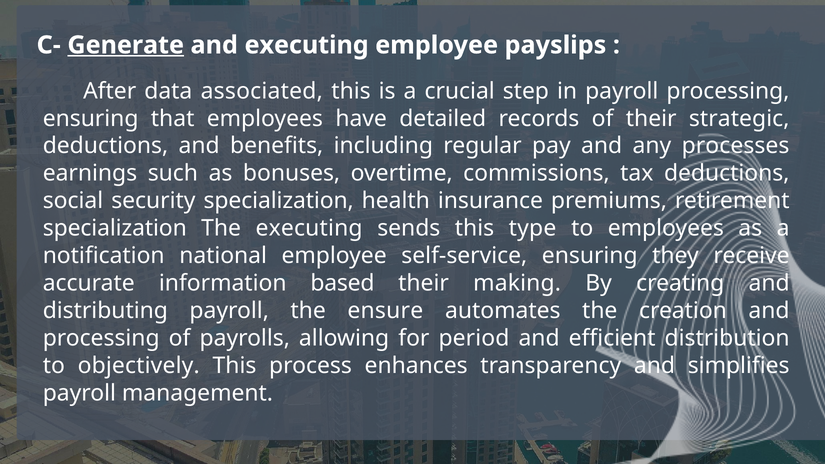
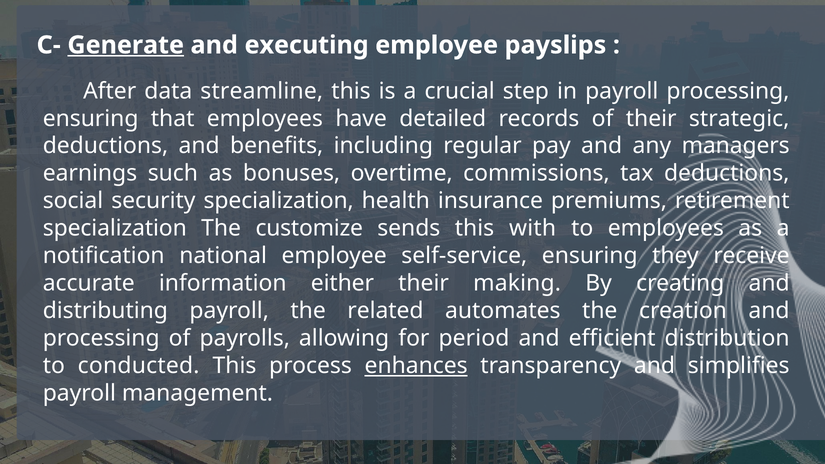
associated: associated -> streamline
processes: processes -> managers
The executing: executing -> customize
type: type -> with
based: based -> either
ensure: ensure -> related
objectively: objectively -> conducted
enhances underline: none -> present
